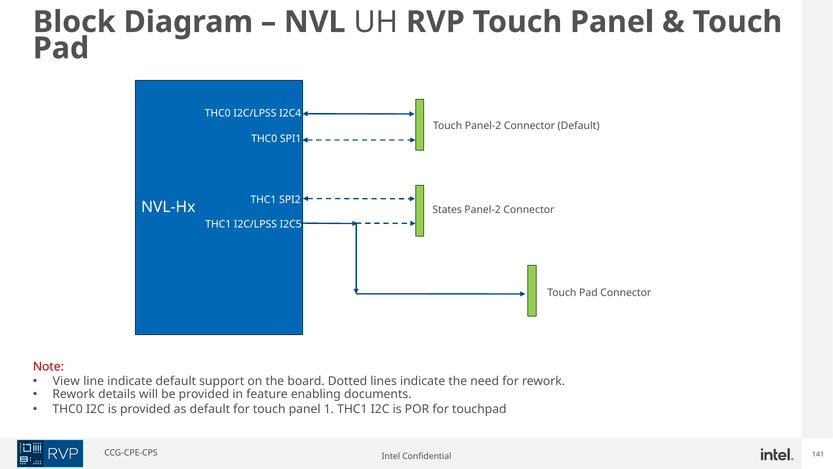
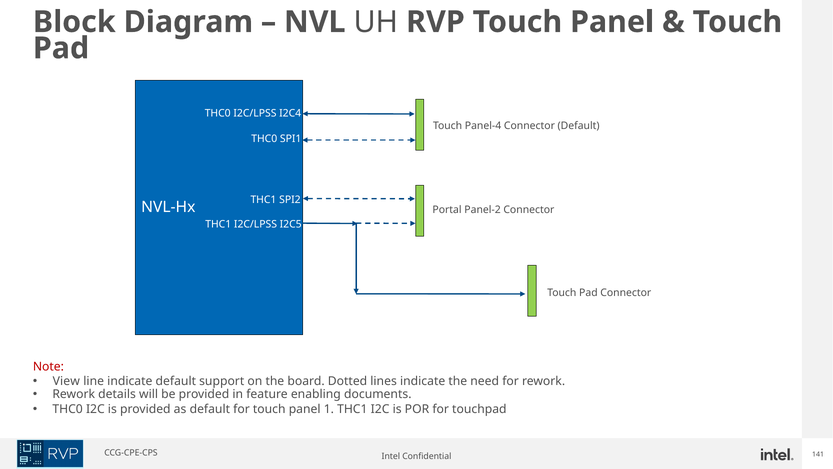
Touch Panel-2: Panel-2 -> Panel-4
States: States -> Portal
